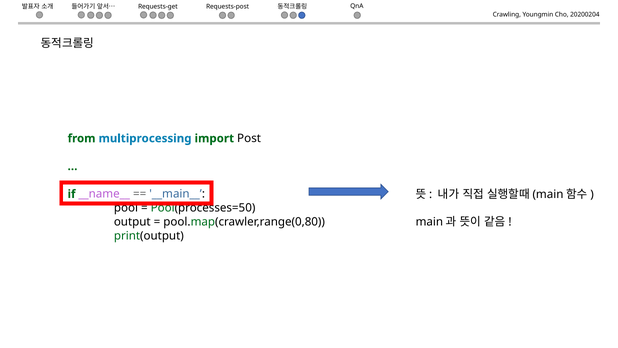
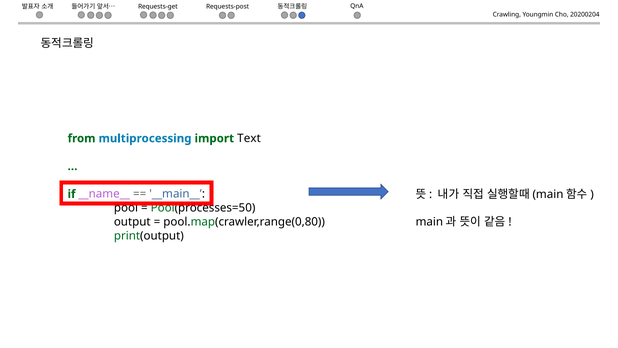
Post: Post -> Text
